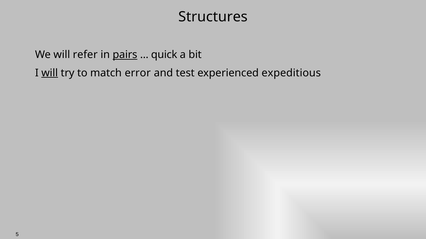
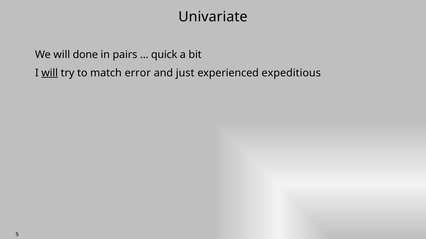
Structures: Structures -> Univariate
refer: refer -> done
pairs underline: present -> none
test: test -> just
